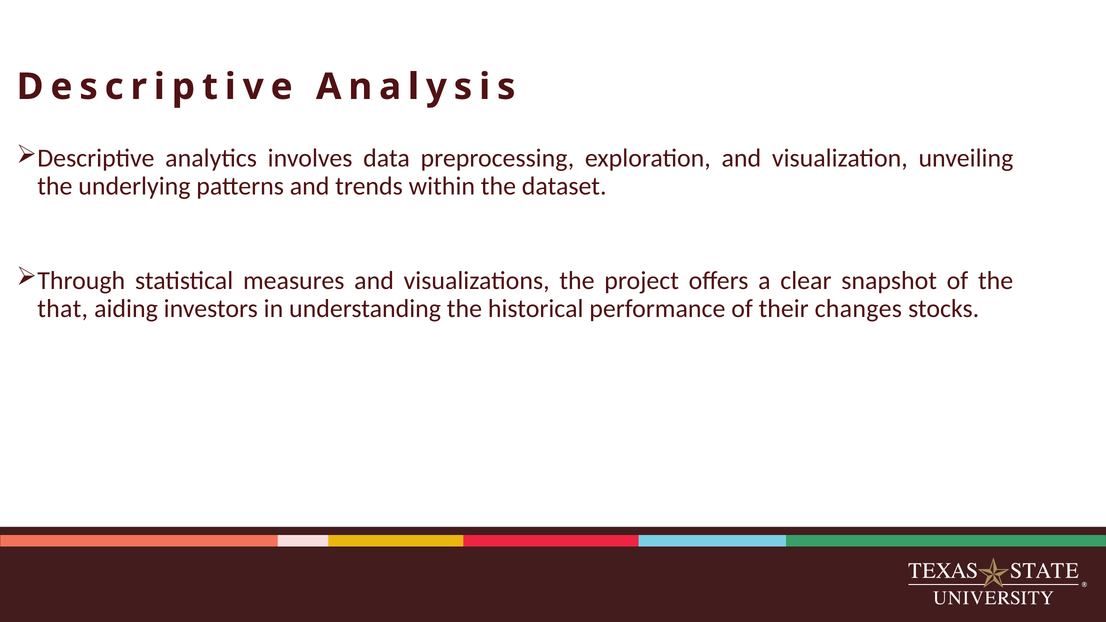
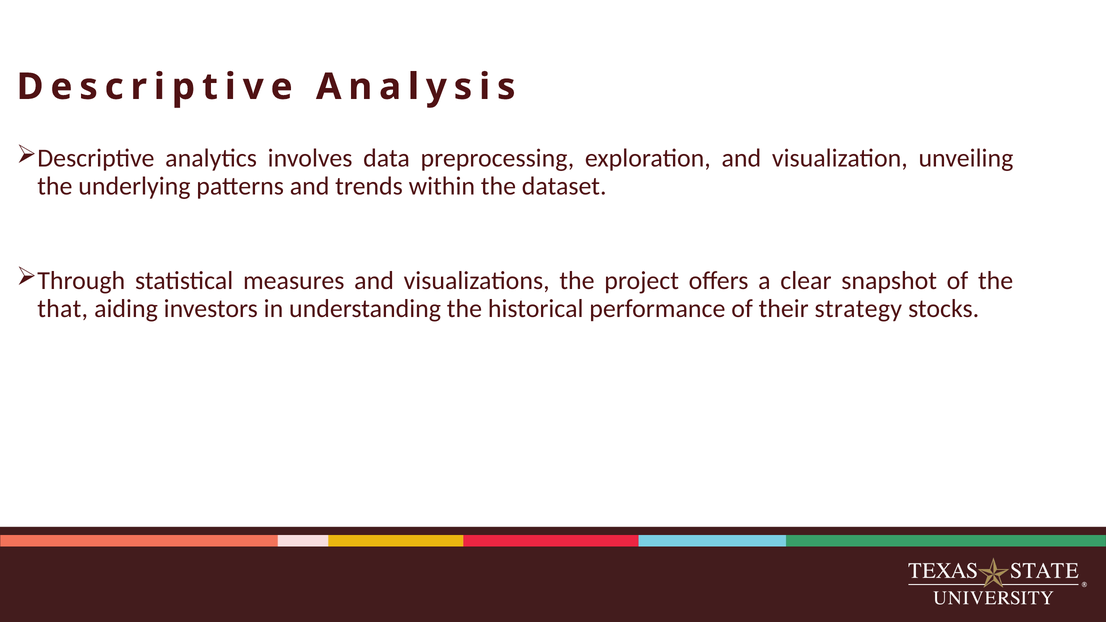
changes: changes -> strategy
